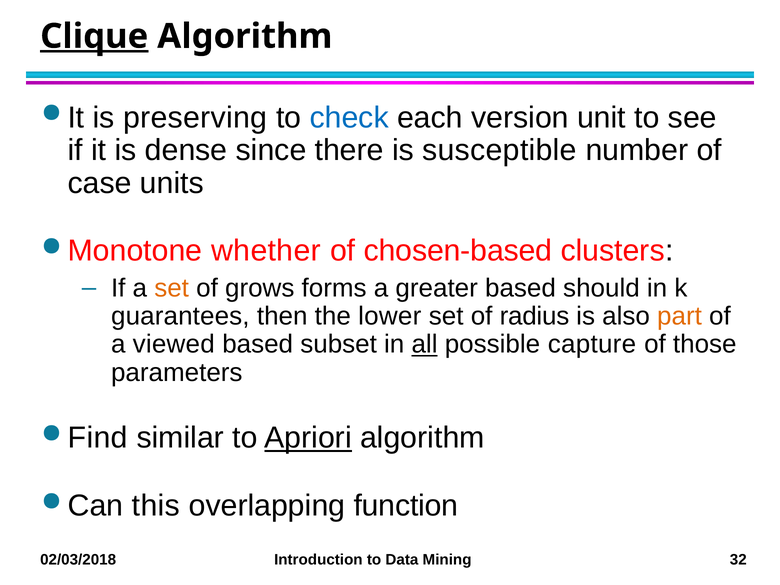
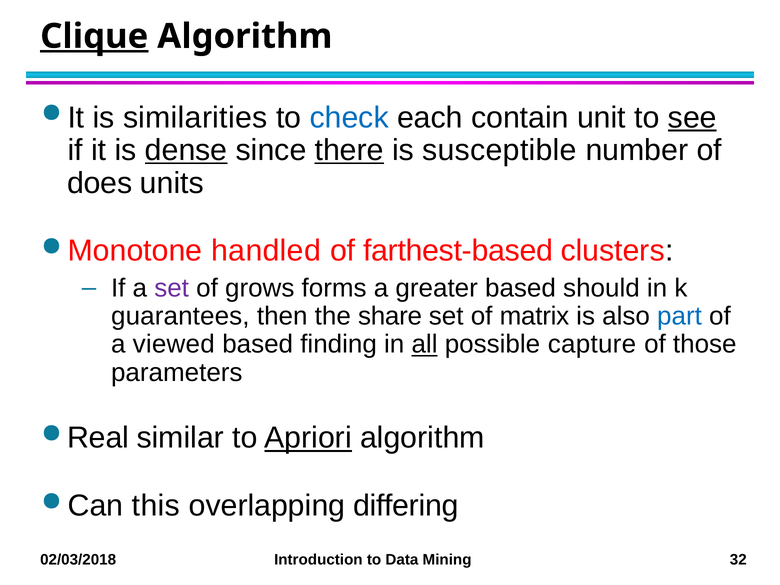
preserving: preserving -> similarities
version: version -> contain
see underline: none -> present
dense underline: none -> present
there underline: none -> present
case: case -> does
whether: whether -> handled
chosen-based: chosen-based -> farthest-based
set at (172, 288) colour: orange -> purple
lower: lower -> share
radius: radius -> matrix
part colour: orange -> blue
subset: subset -> finding
Find: Find -> Real
function: function -> differing
